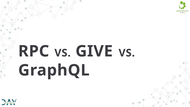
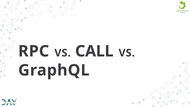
GIVE: GIVE -> CALL
